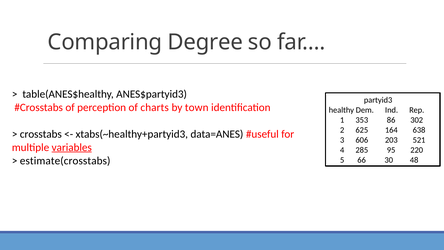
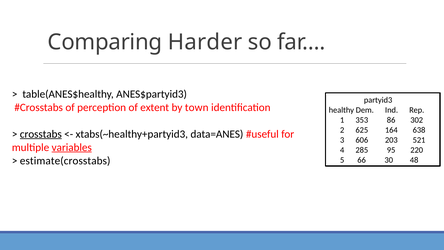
Degree: Degree -> Harder
charts: charts -> extent
crosstabs underline: none -> present
